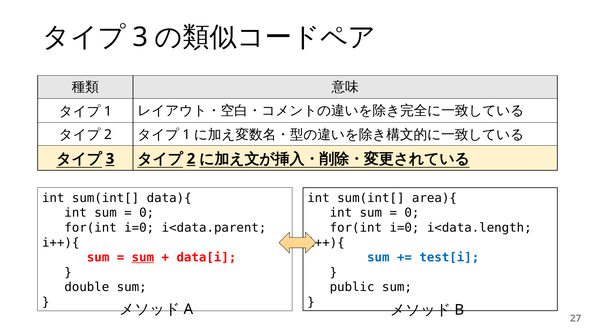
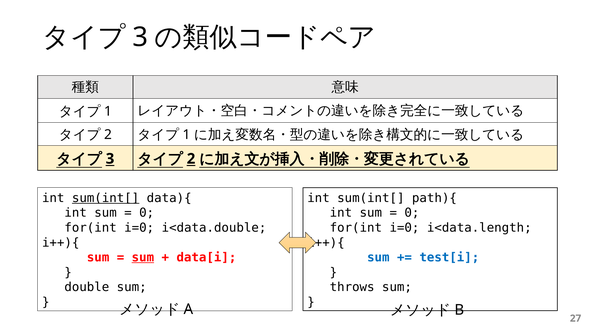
sum(int[ at (106, 198) underline: none -> present
area){: area){ -> path){
i<data.parent: i<data.parent -> i<data.double
public: public -> throws
